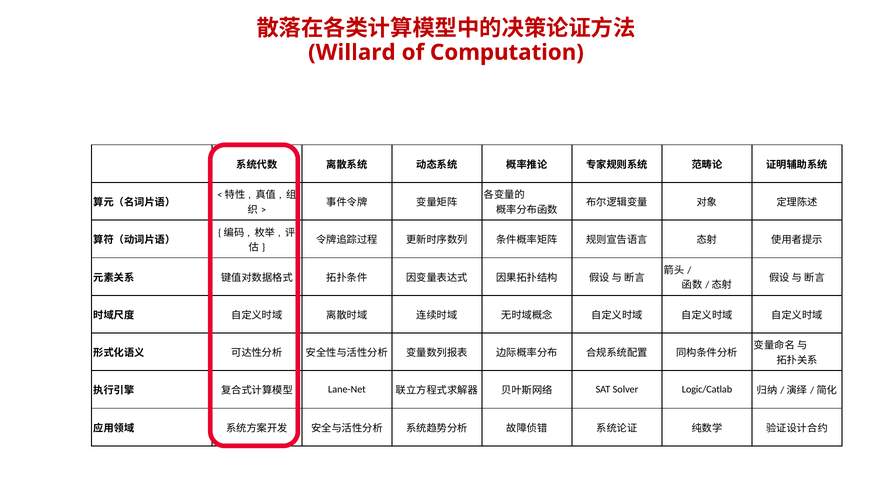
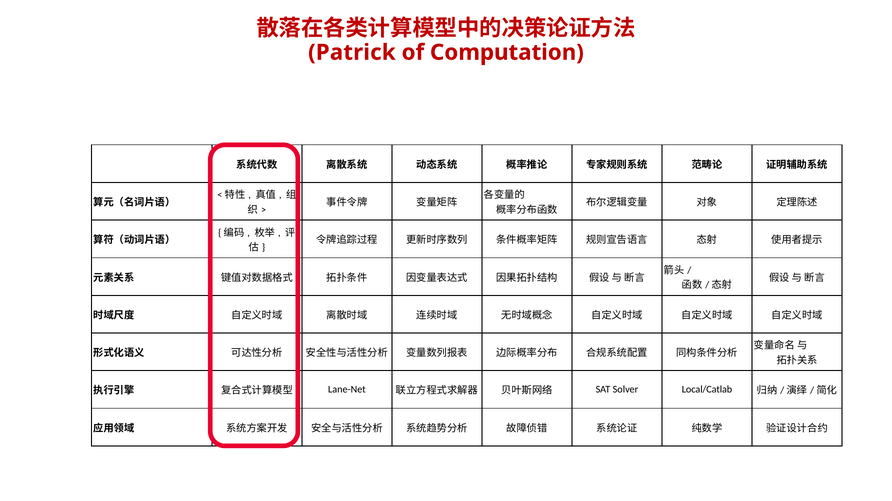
Willard: Willard -> Patrick
Logic/Catlab: Logic/Catlab -> Local/Catlab
